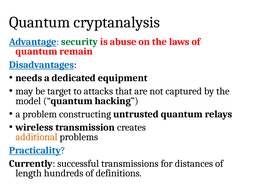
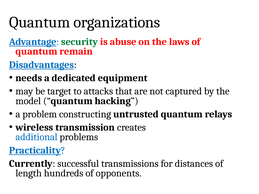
cryptanalysis: cryptanalysis -> organizations
additional colour: orange -> blue
definitions: definitions -> opponents
